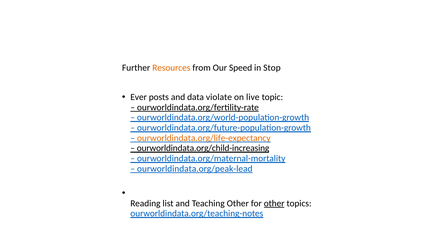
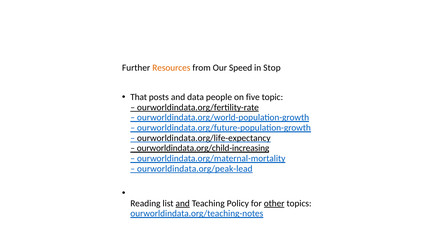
Ever: Ever -> That
violate: violate -> people
live: live -> five
ourworldindata.org/life-expectancy colour: orange -> black
and at (183, 203) underline: none -> present
Teaching Other: Other -> Policy
